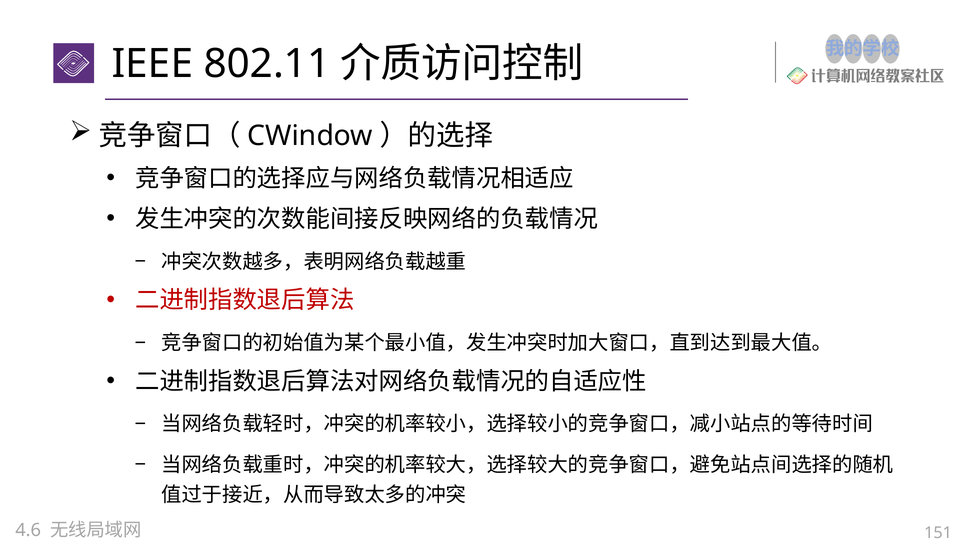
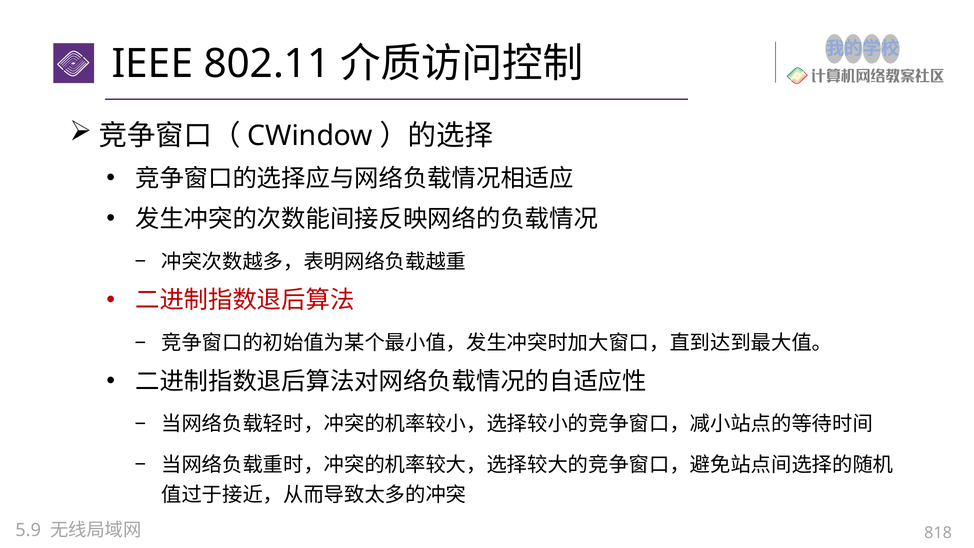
4.6: 4.6 -> 5.9
151: 151 -> 818
